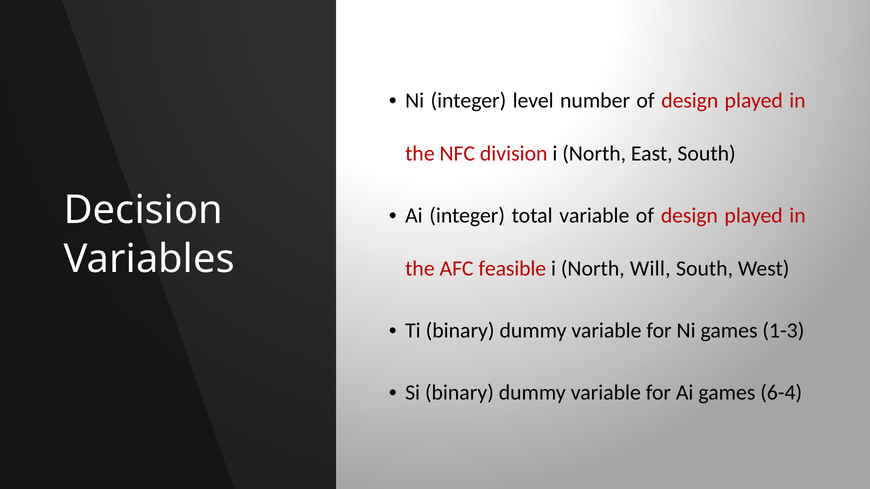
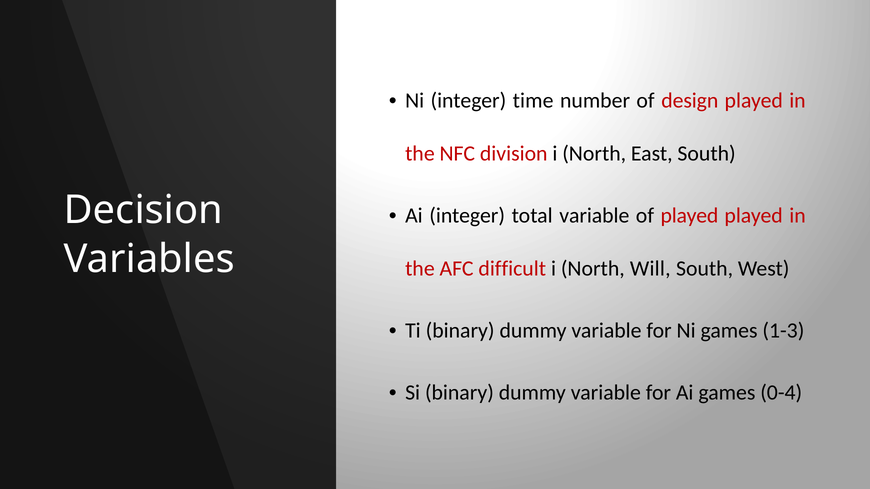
level: level -> time
design at (689, 216): design -> played
feasible: feasible -> difficult
6-4: 6-4 -> 0-4
